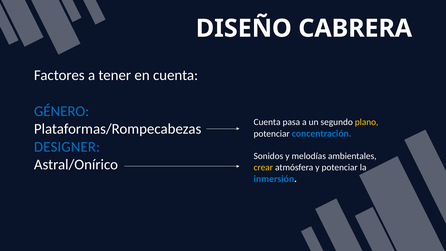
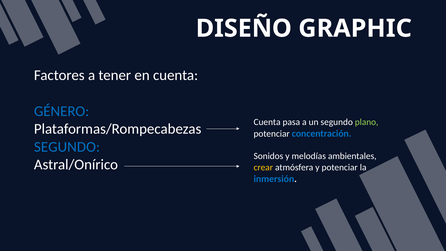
CABRERA: CABRERA -> GRAPHIC
plano colour: yellow -> light green
DESIGNER at (67, 147): DESIGNER -> SEGUNDO
